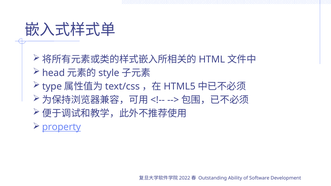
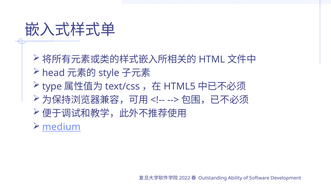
property: property -> medium
